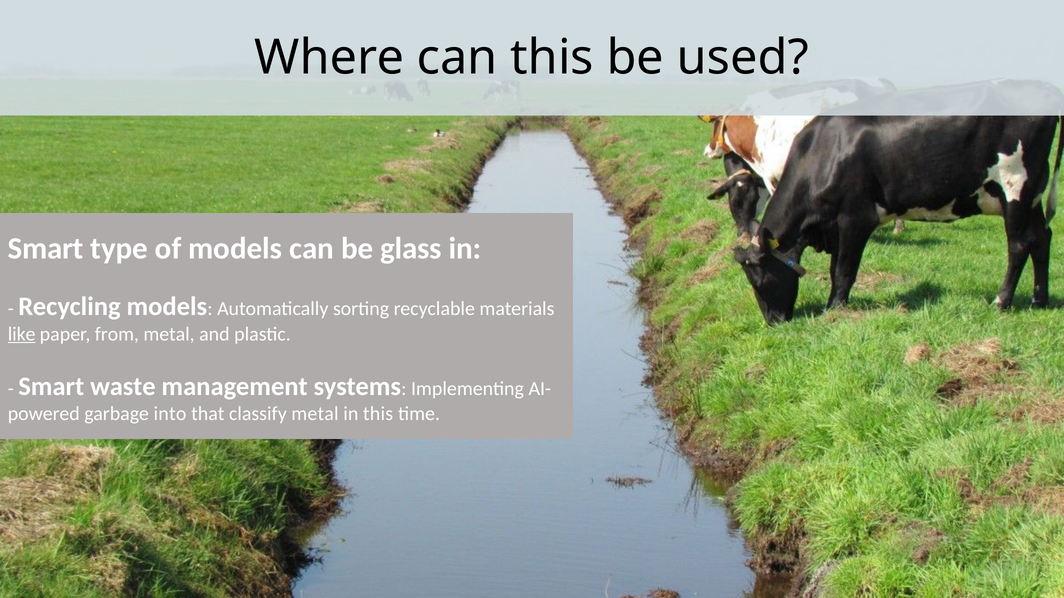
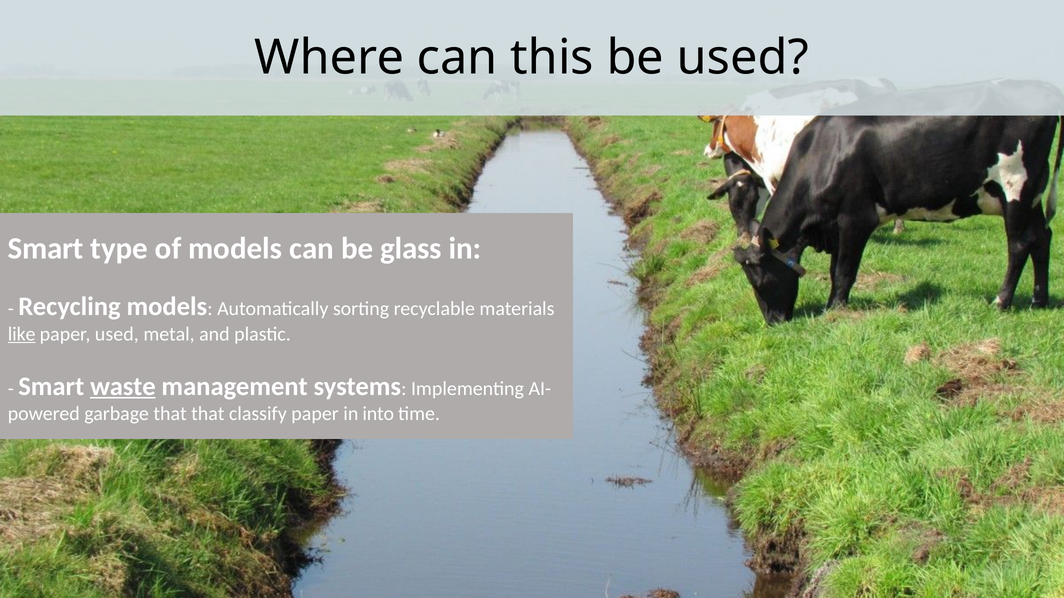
paper from: from -> used
waste underline: none -> present
garbage into: into -> that
classify metal: metal -> paper
in this: this -> into
